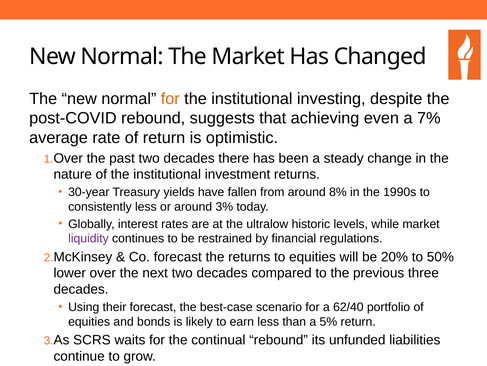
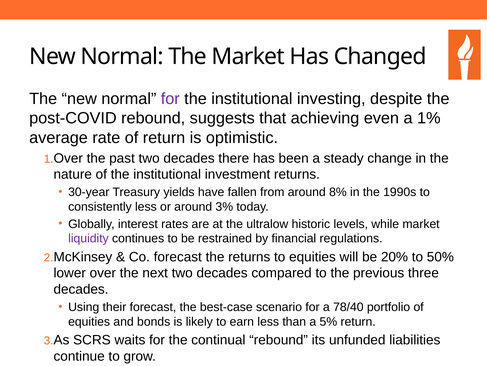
for at (170, 99) colour: orange -> purple
7%: 7% -> 1%
62/40: 62/40 -> 78/40
